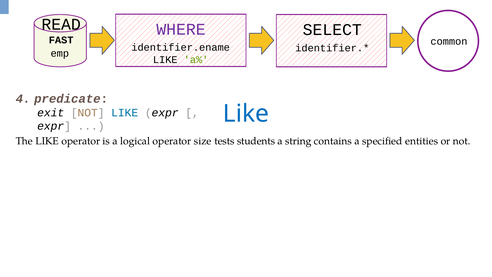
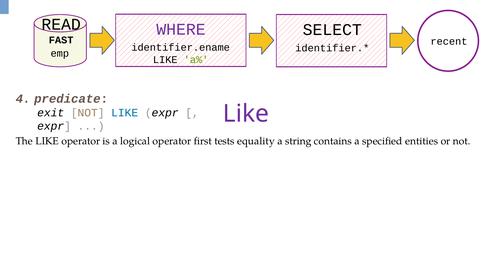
common: common -> recent
Like at (246, 114) colour: blue -> purple
size: size -> first
students: students -> equality
